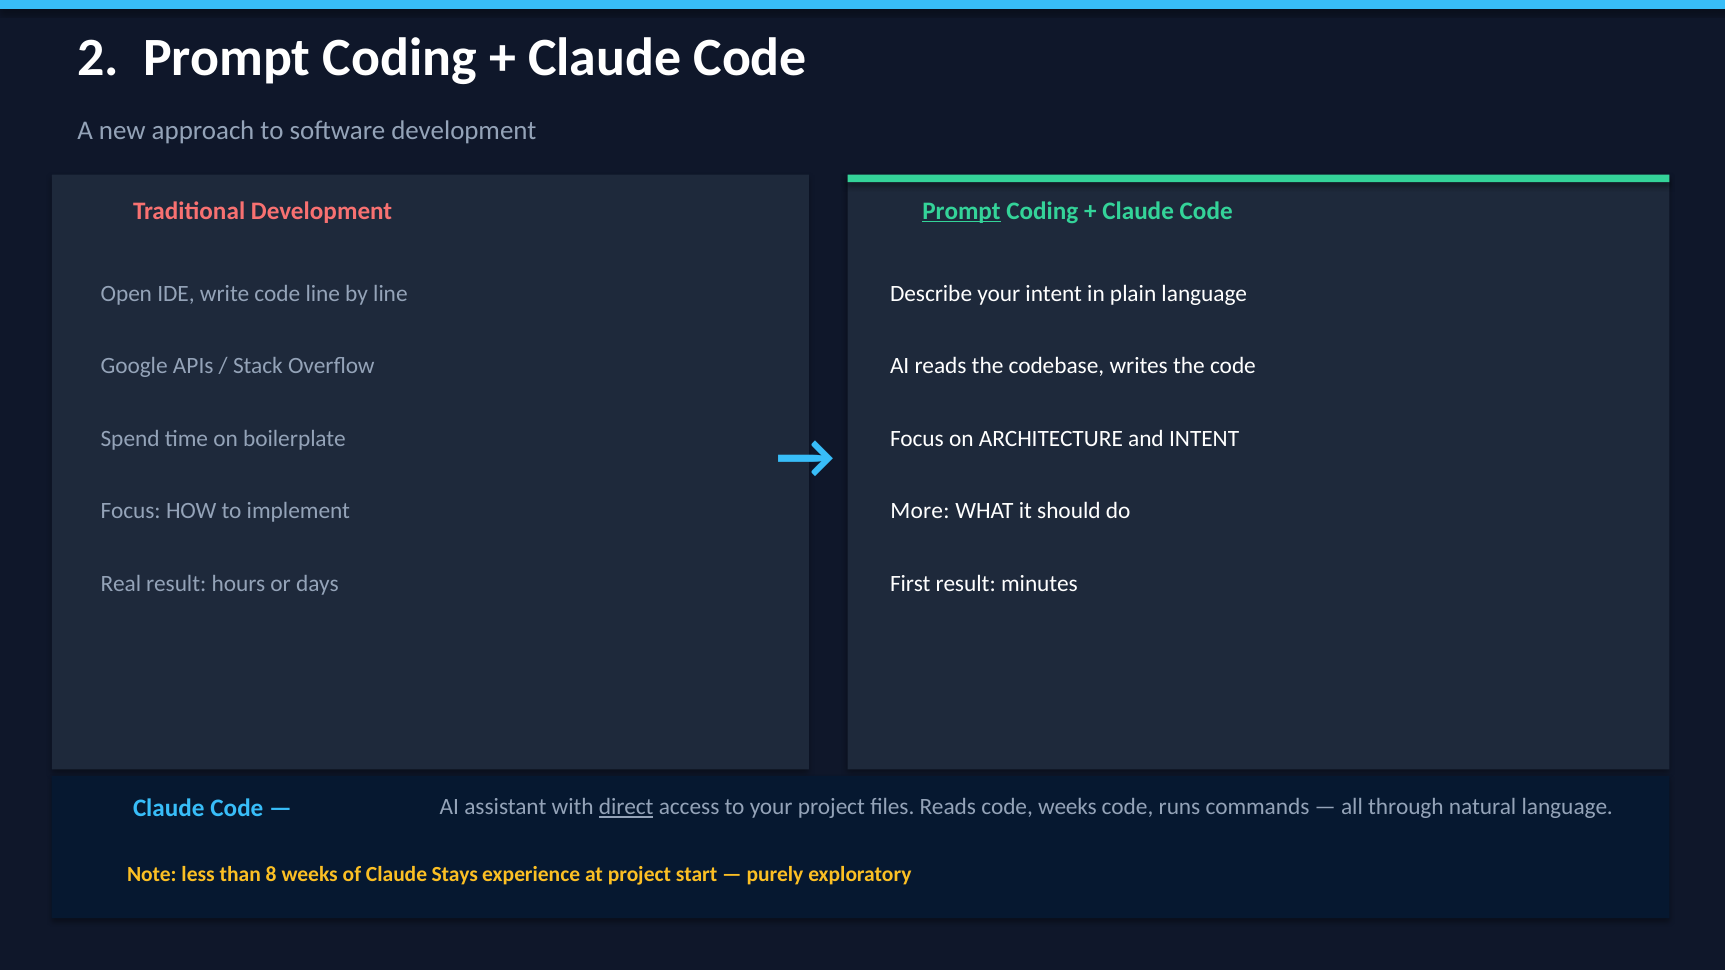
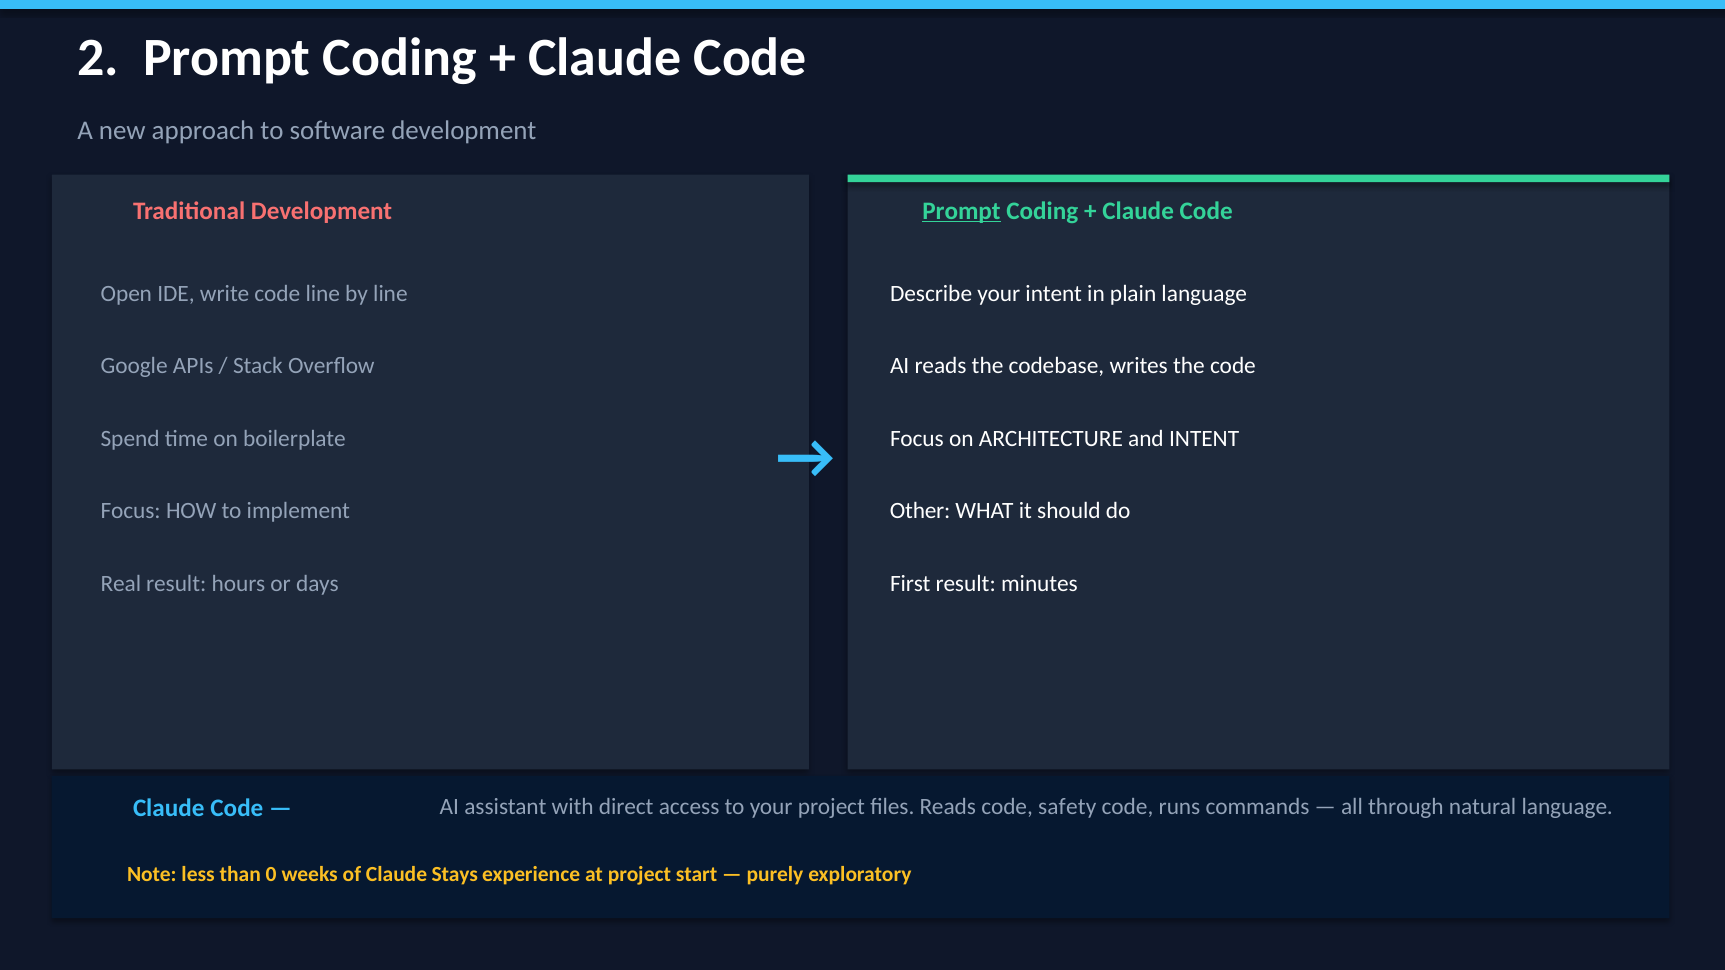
More: More -> Other
direct underline: present -> none
code weeks: weeks -> safety
8: 8 -> 0
